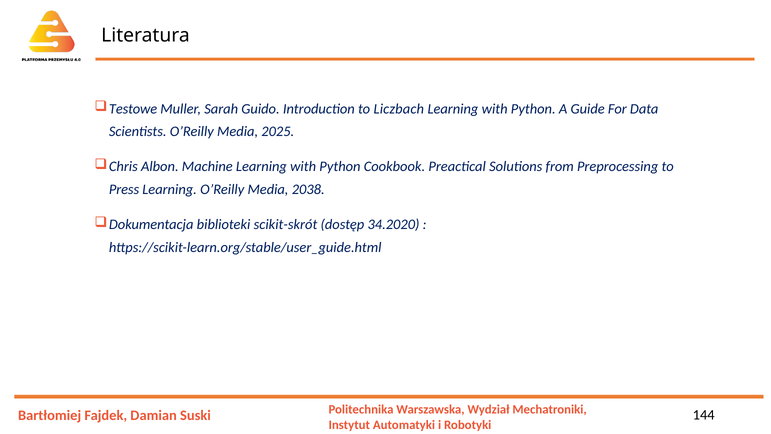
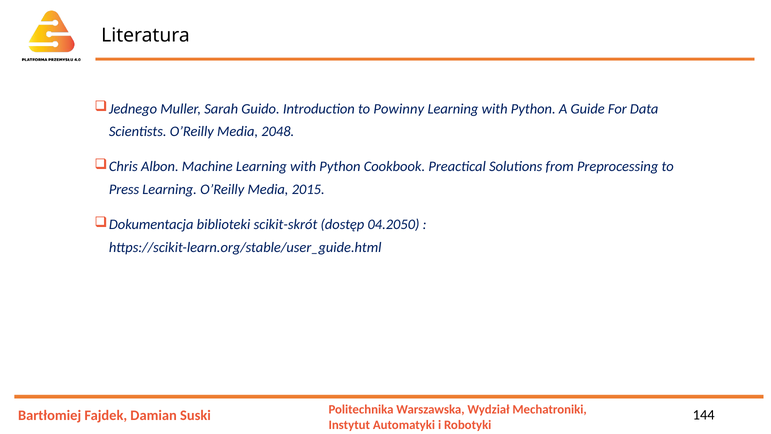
Testowe: Testowe -> Jednego
Liczbach: Liczbach -> Powinny
2025: 2025 -> 2048
2038: 2038 -> 2015
34.2020: 34.2020 -> 04.2050
